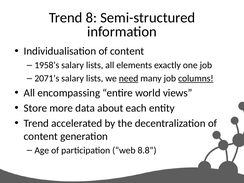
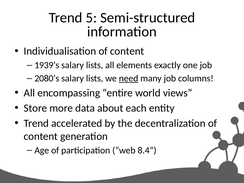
8: 8 -> 5
1958’s: 1958’s -> 1939’s
2071’s: 2071’s -> 2080’s
columns underline: present -> none
8.8: 8.8 -> 8.4
